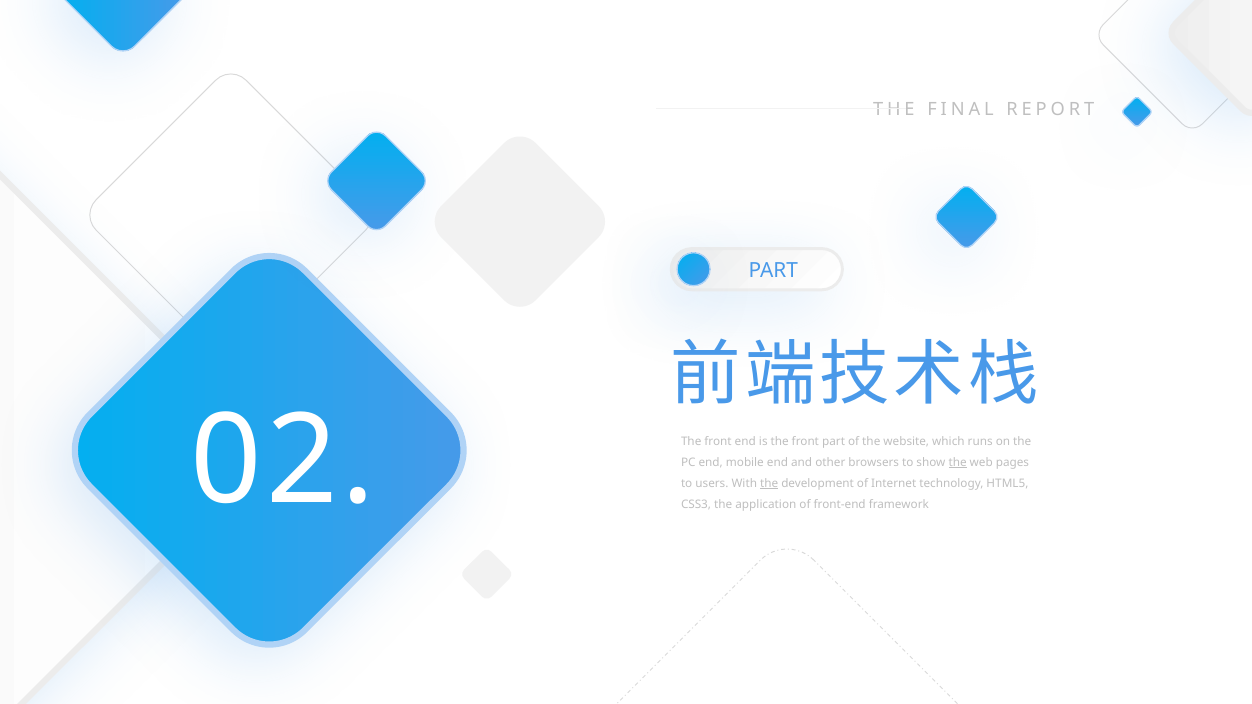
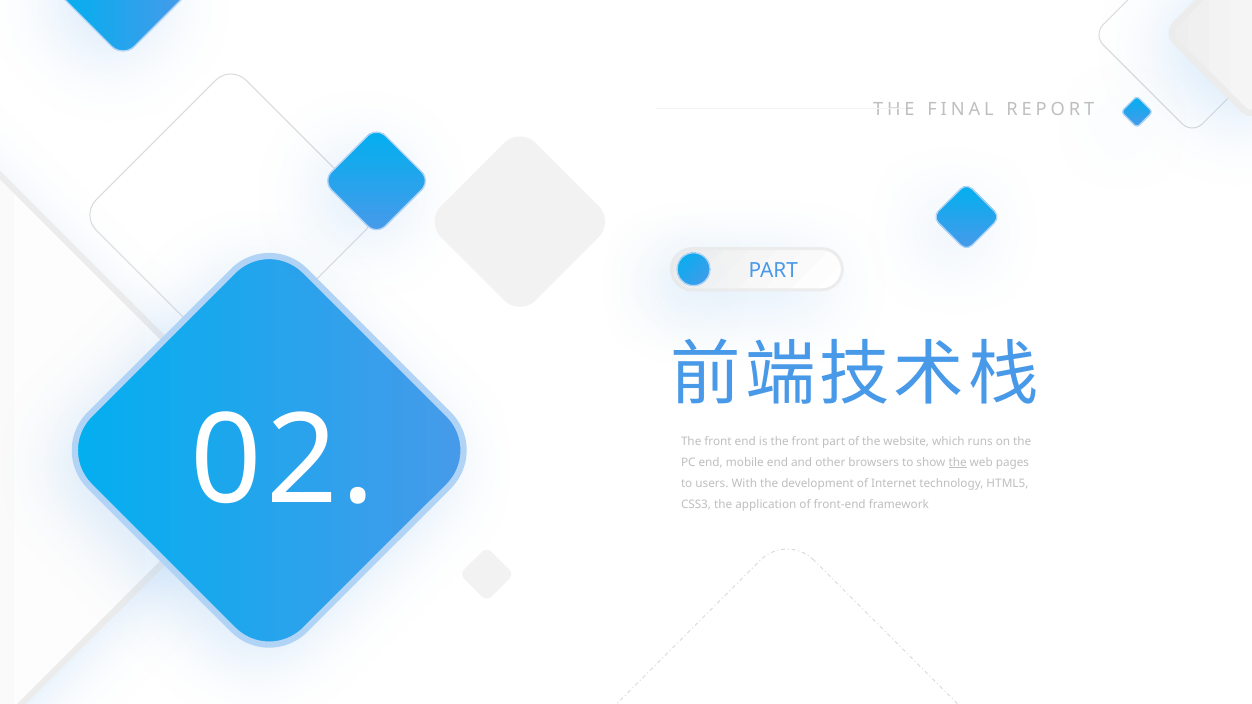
the at (769, 484) underline: present -> none
